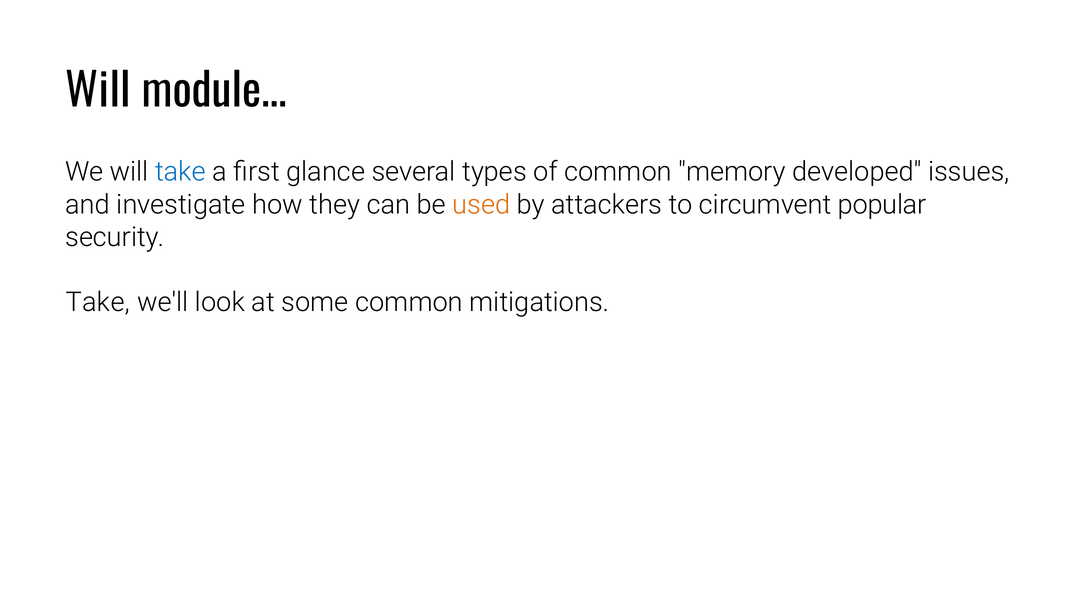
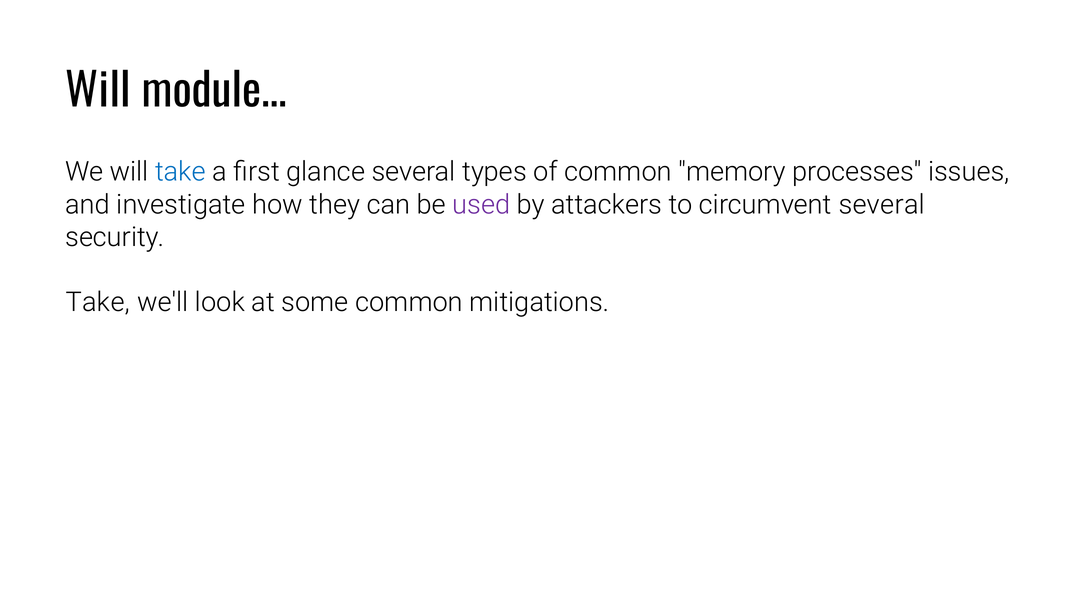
developed: developed -> processes
used colour: orange -> purple
circumvent popular: popular -> several
